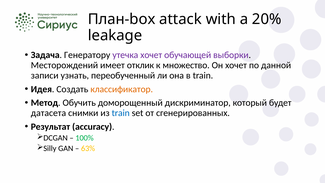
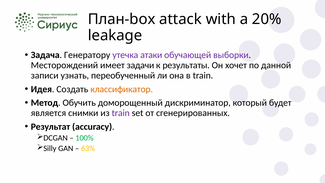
утечка хочет: хочет -> атаки
отклик: отклик -> задачи
множество: множество -> результаты
датасета: датасета -> является
train at (121, 113) colour: blue -> purple
